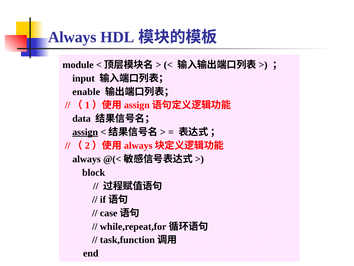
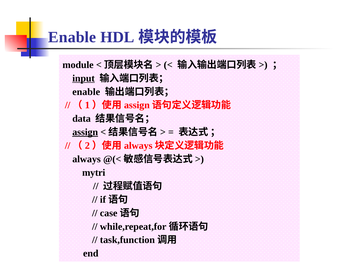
Always at (72, 37): Always -> Enable
input underline: none -> present
block: block -> mytri
